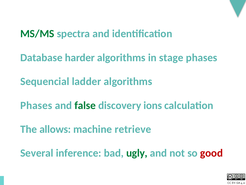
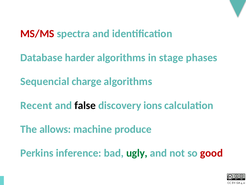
MS/MS colour: green -> red
ladder: ladder -> charge
Phases at (36, 105): Phases -> Recent
false colour: green -> black
retrieve: retrieve -> produce
Several: Several -> Perkins
